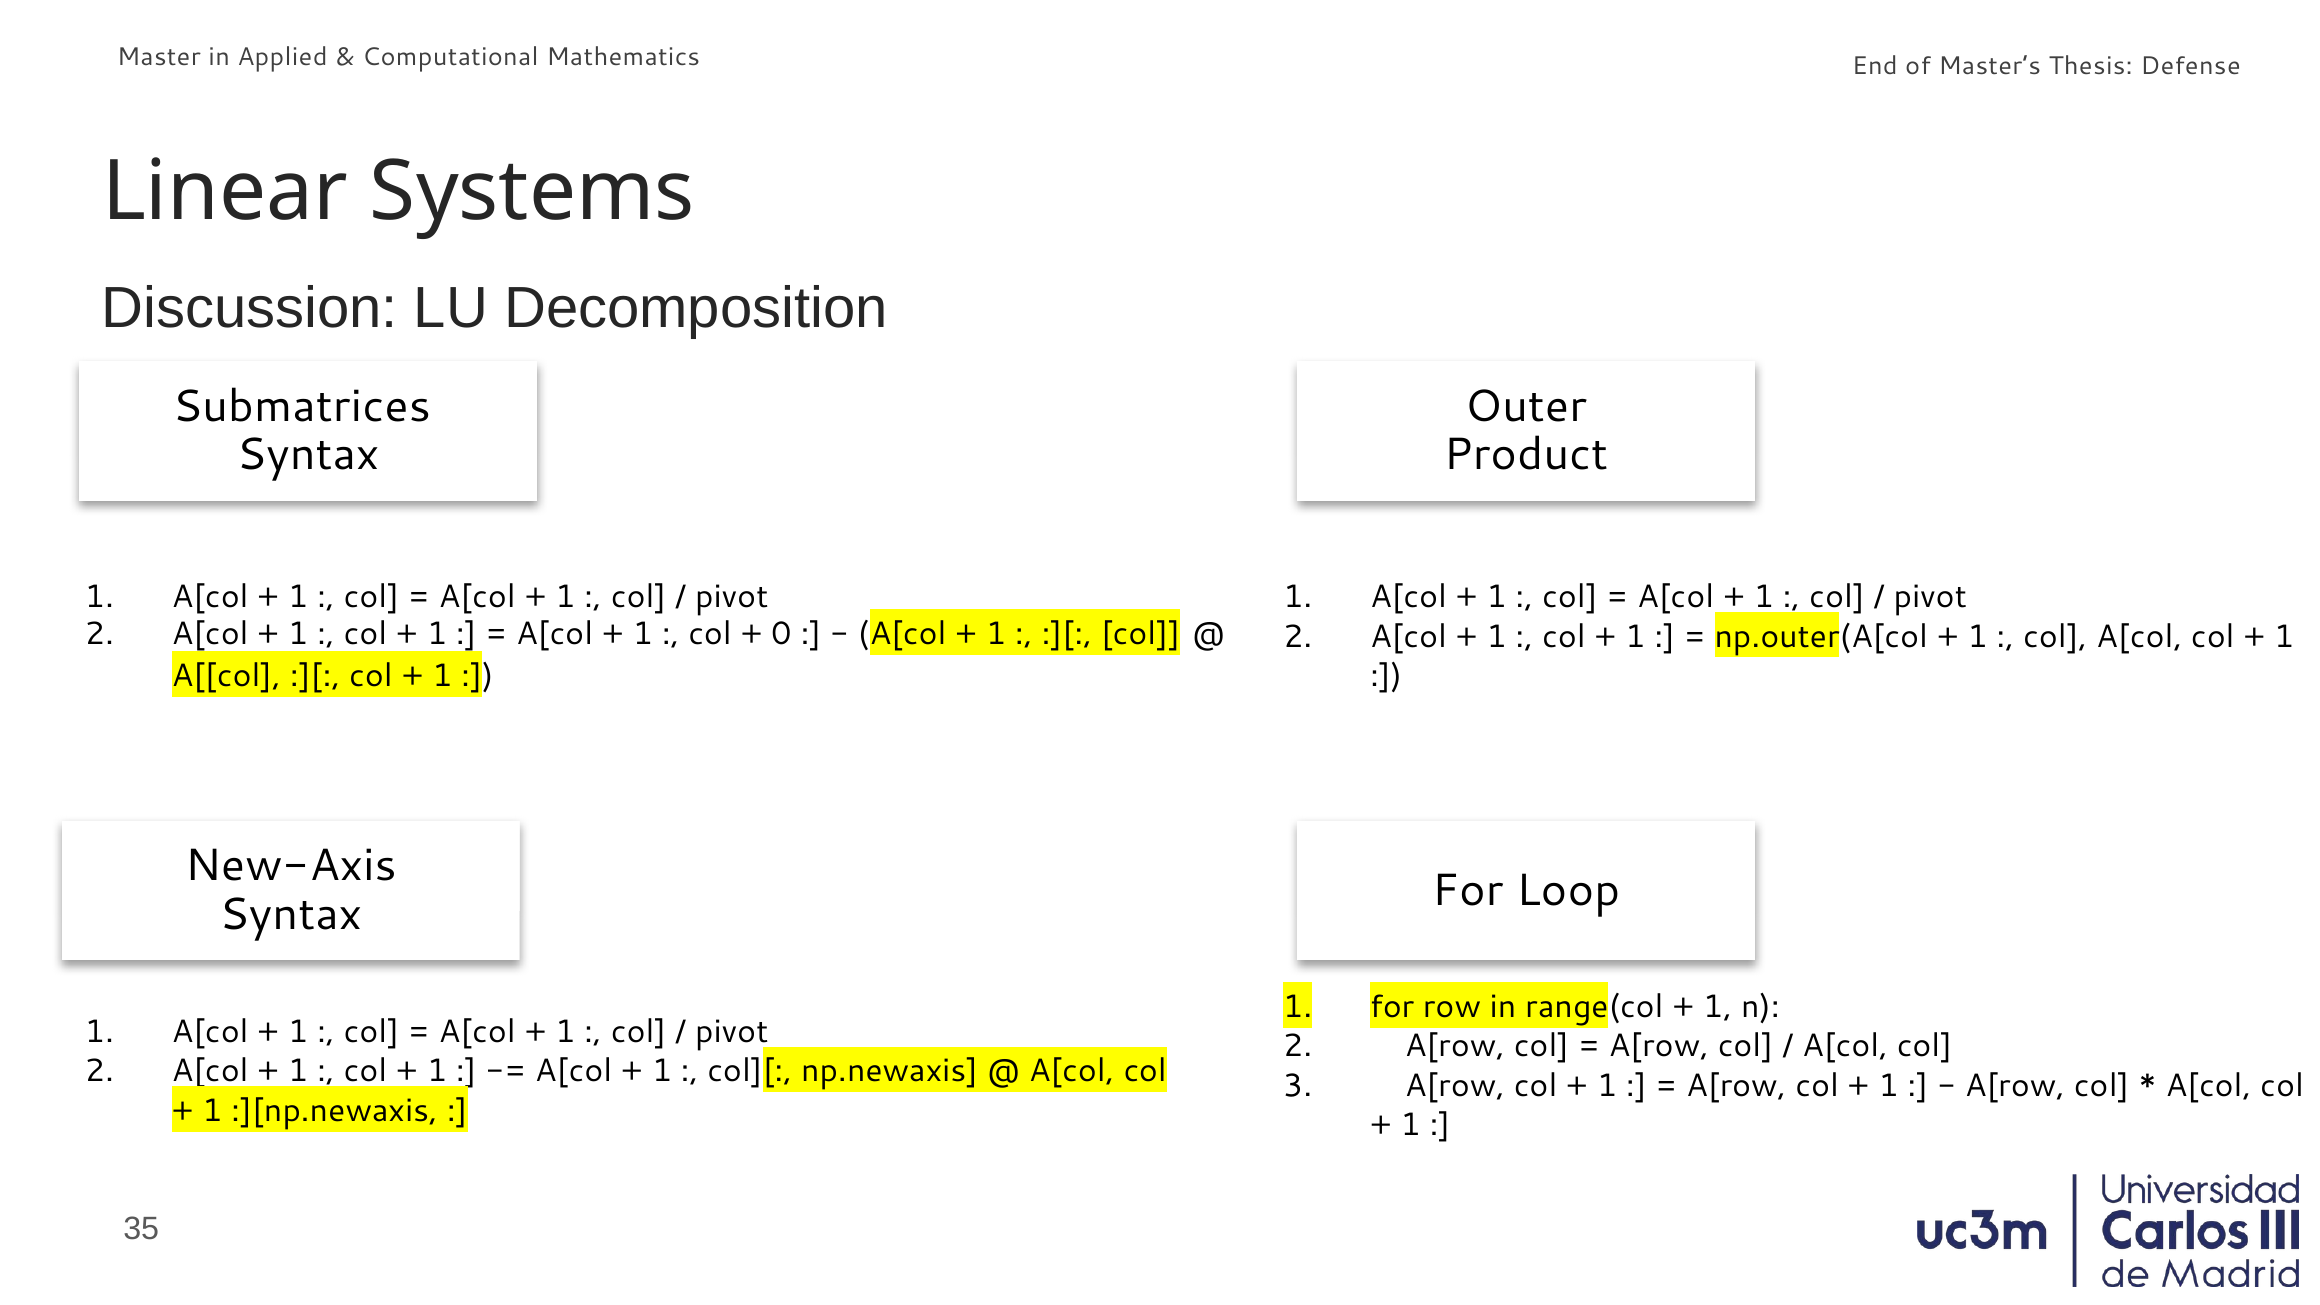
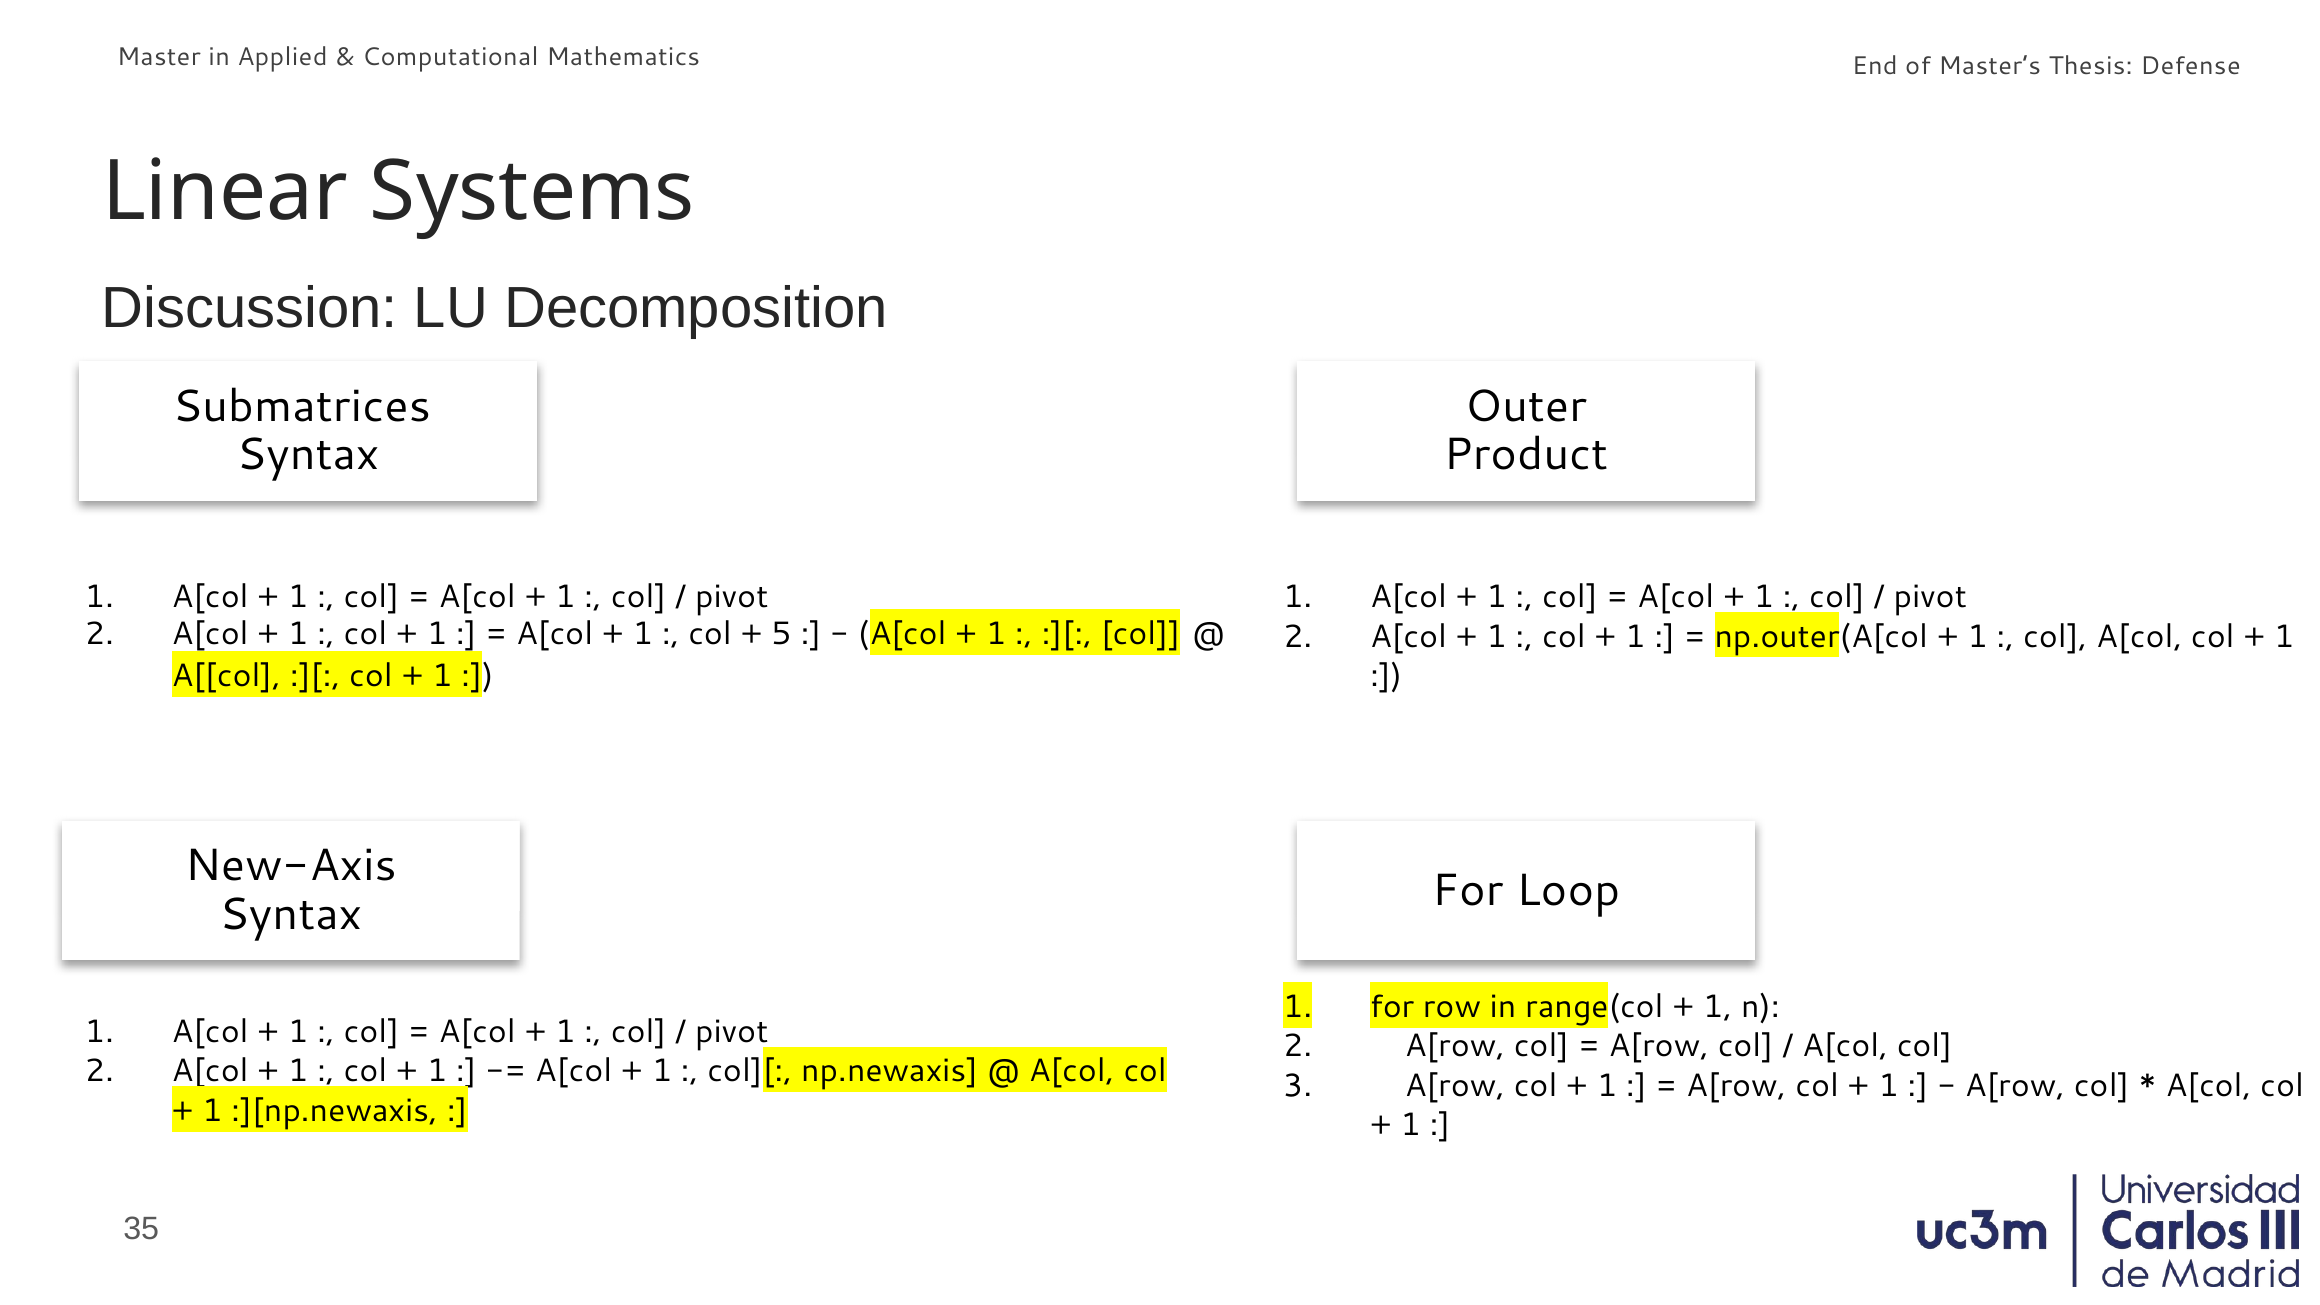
0: 0 -> 5
